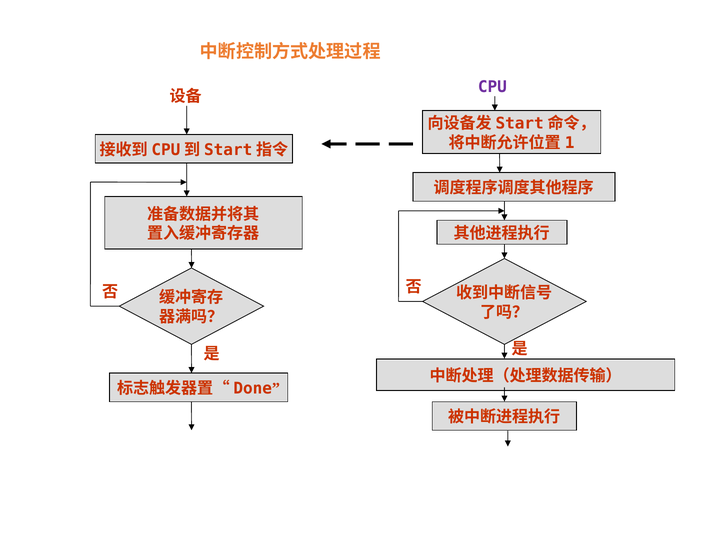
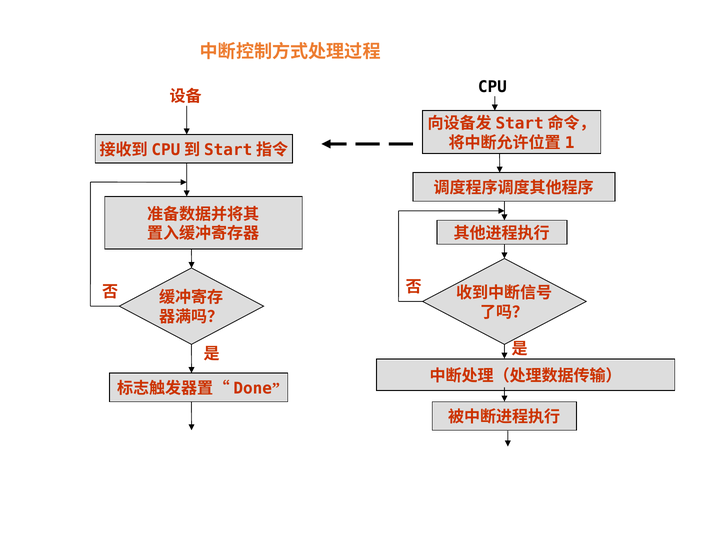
CPU colour: purple -> black
